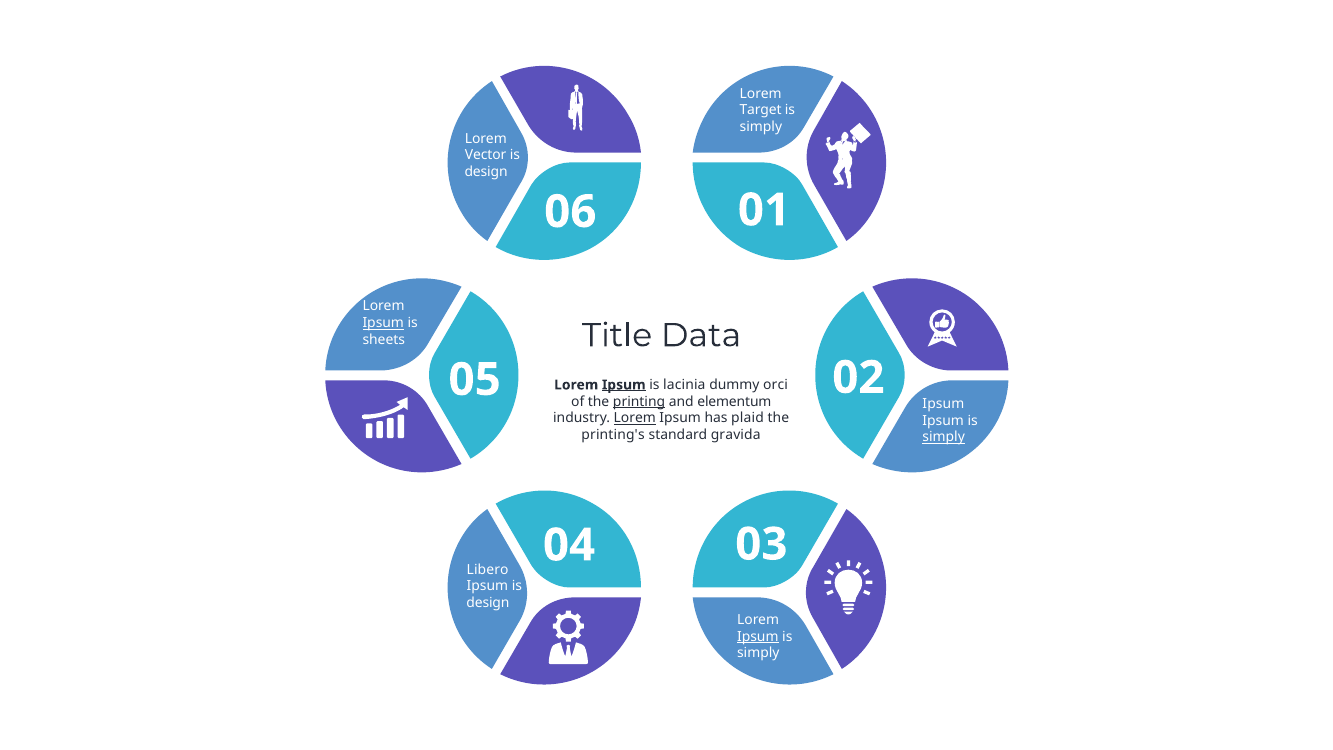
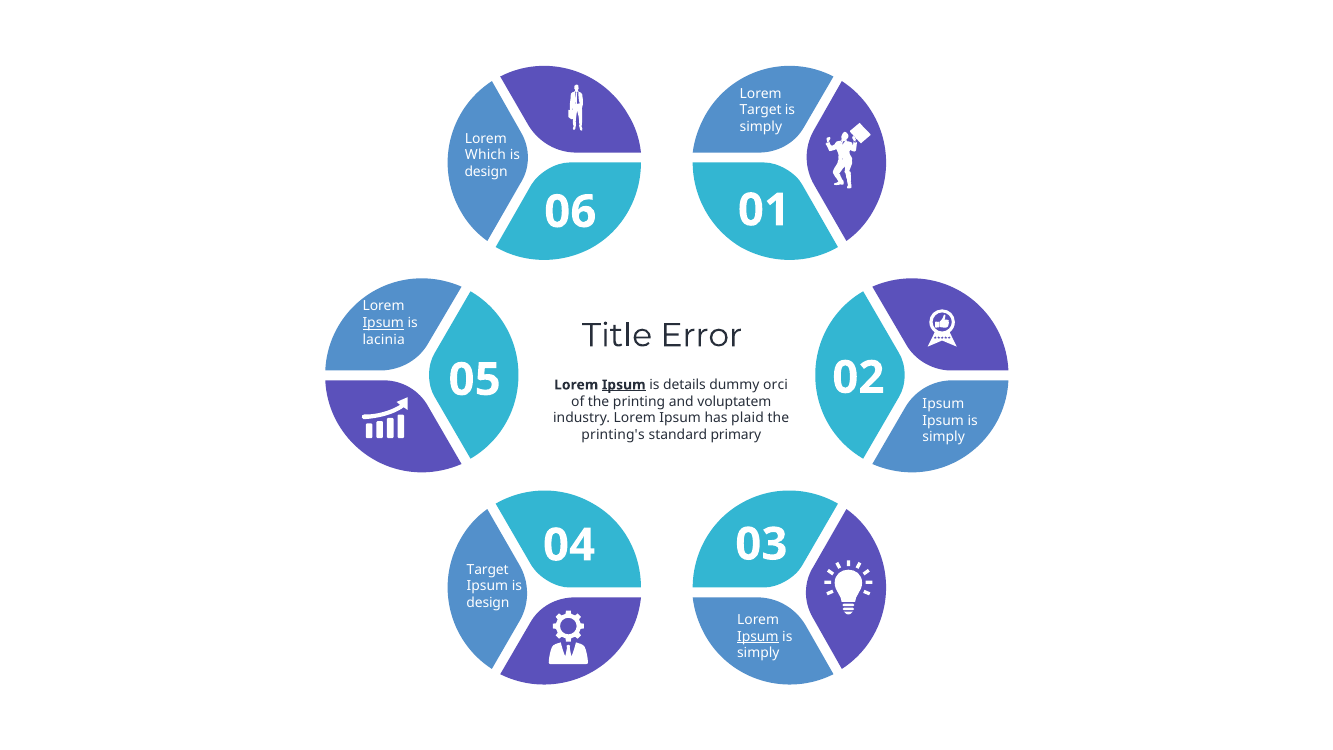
Vector: Vector -> Which
Data: Data -> Error
sheets: sheets -> lacinia
lacinia: lacinia -> details
printing underline: present -> none
elementum: elementum -> voluptatem
Lorem at (635, 418) underline: present -> none
gravida: gravida -> primary
simply at (944, 437) underline: present -> none
Libero at (488, 569): Libero -> Target
